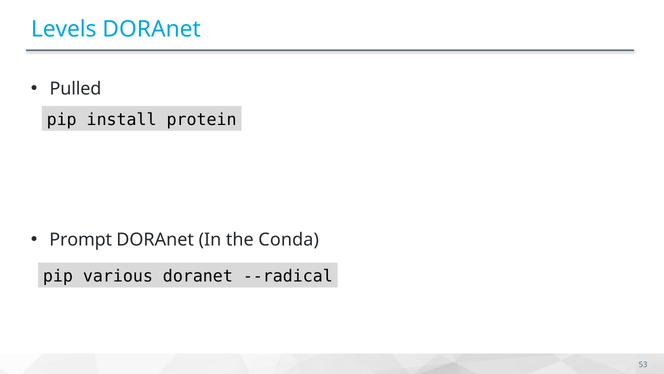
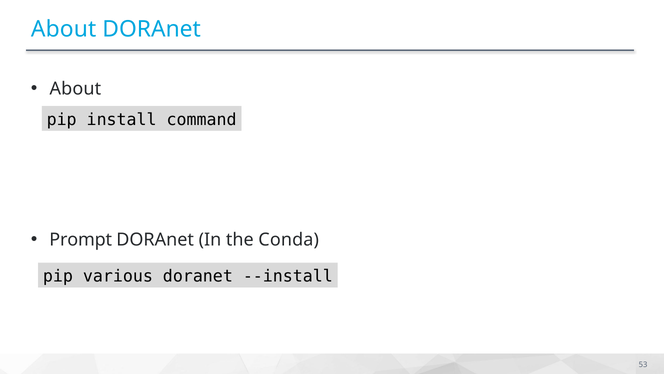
Levels at (64, 29): Levels -> About
Pulled at (75, 89): Pulled -> About
protein: protein -> command
--radical: --radical -> --install
